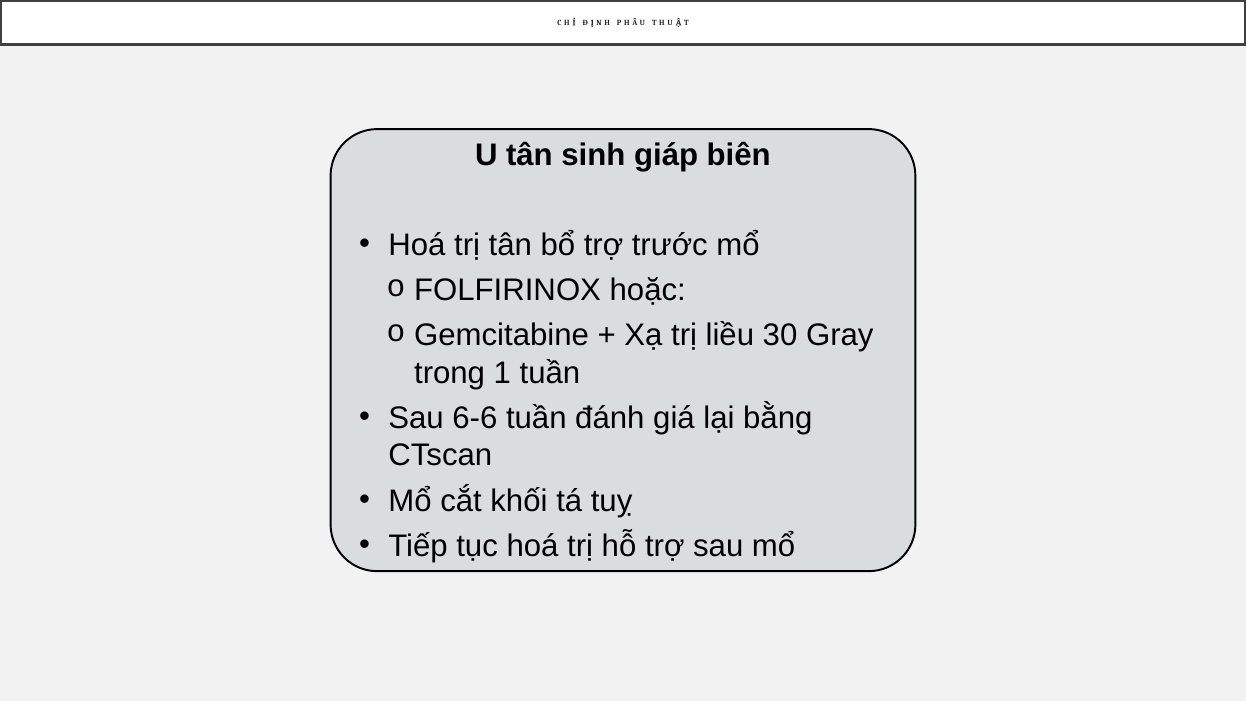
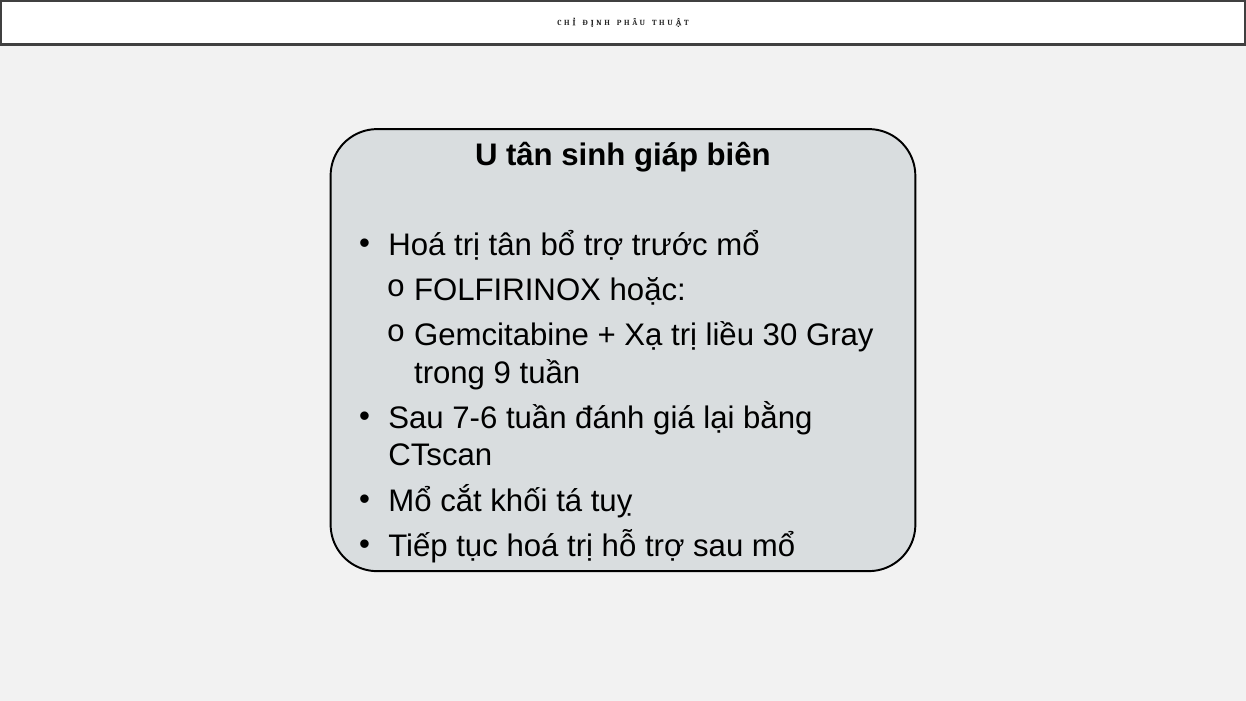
1: 1 -> 9
6-6: 6-6 -> 7-6
